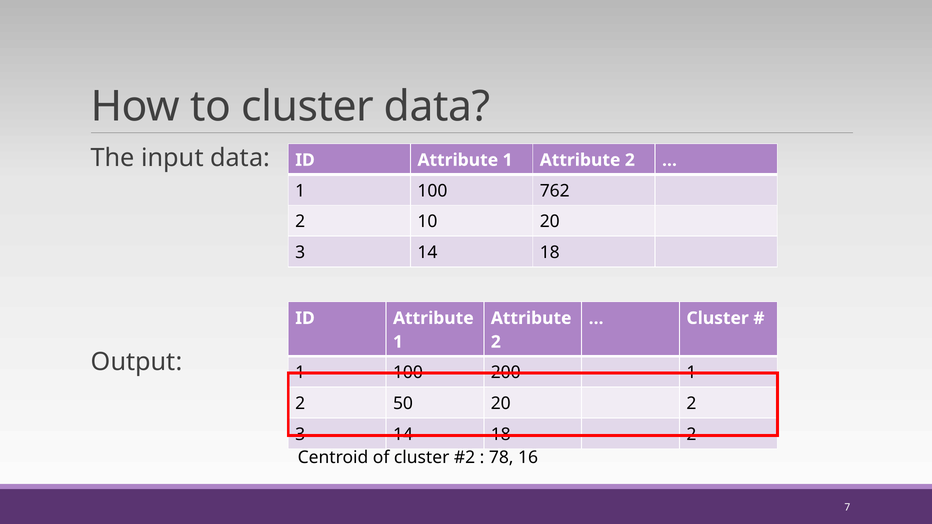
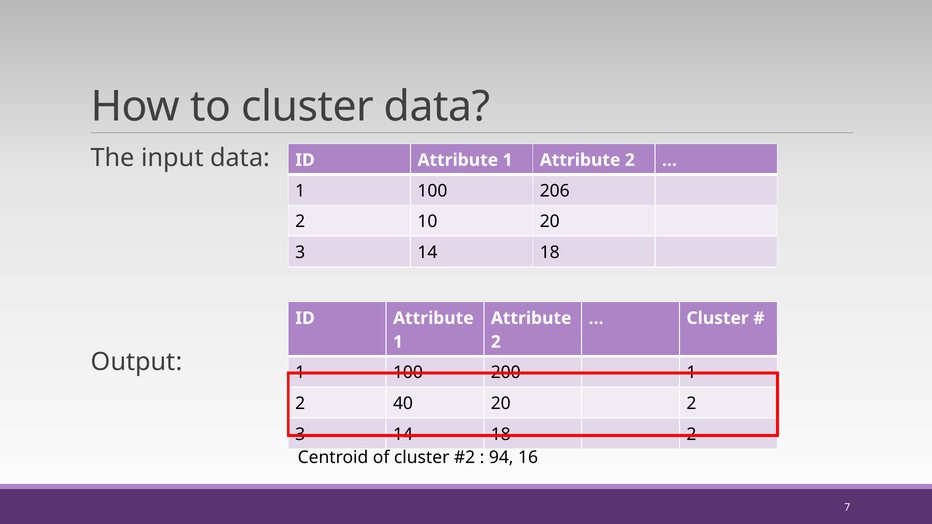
762: 762 -> 206
50: 50 -> 40
78: 78 -> 94
